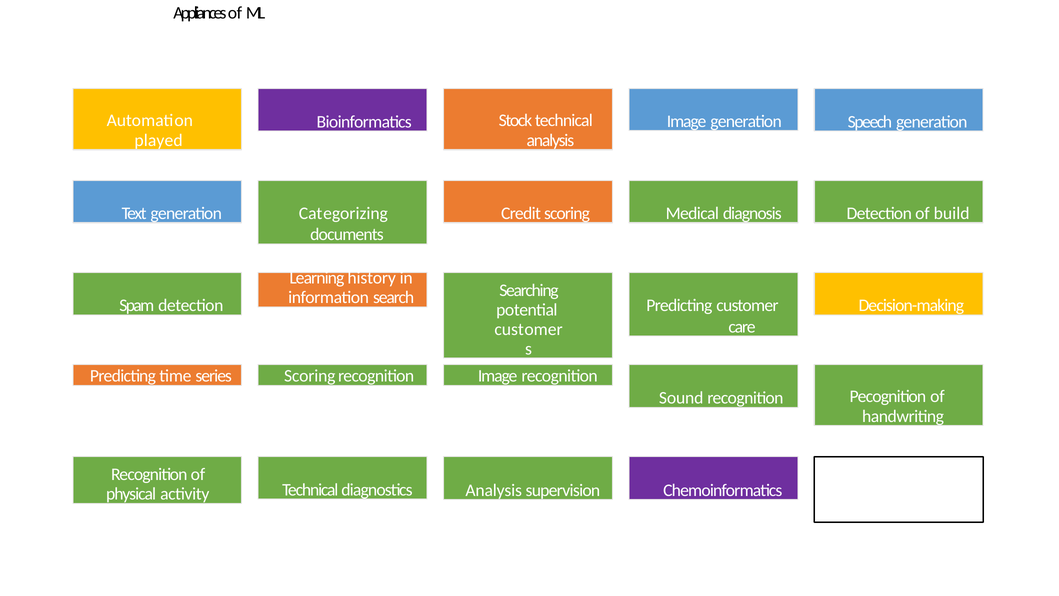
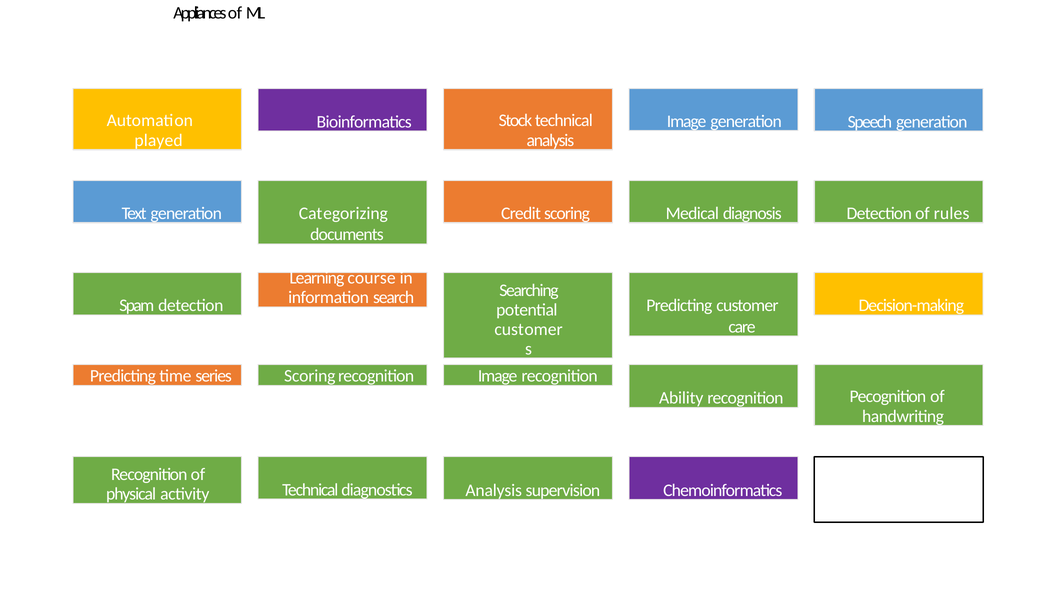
build: build -> rules
history: history -> course
Sound: Sound -> Ability
